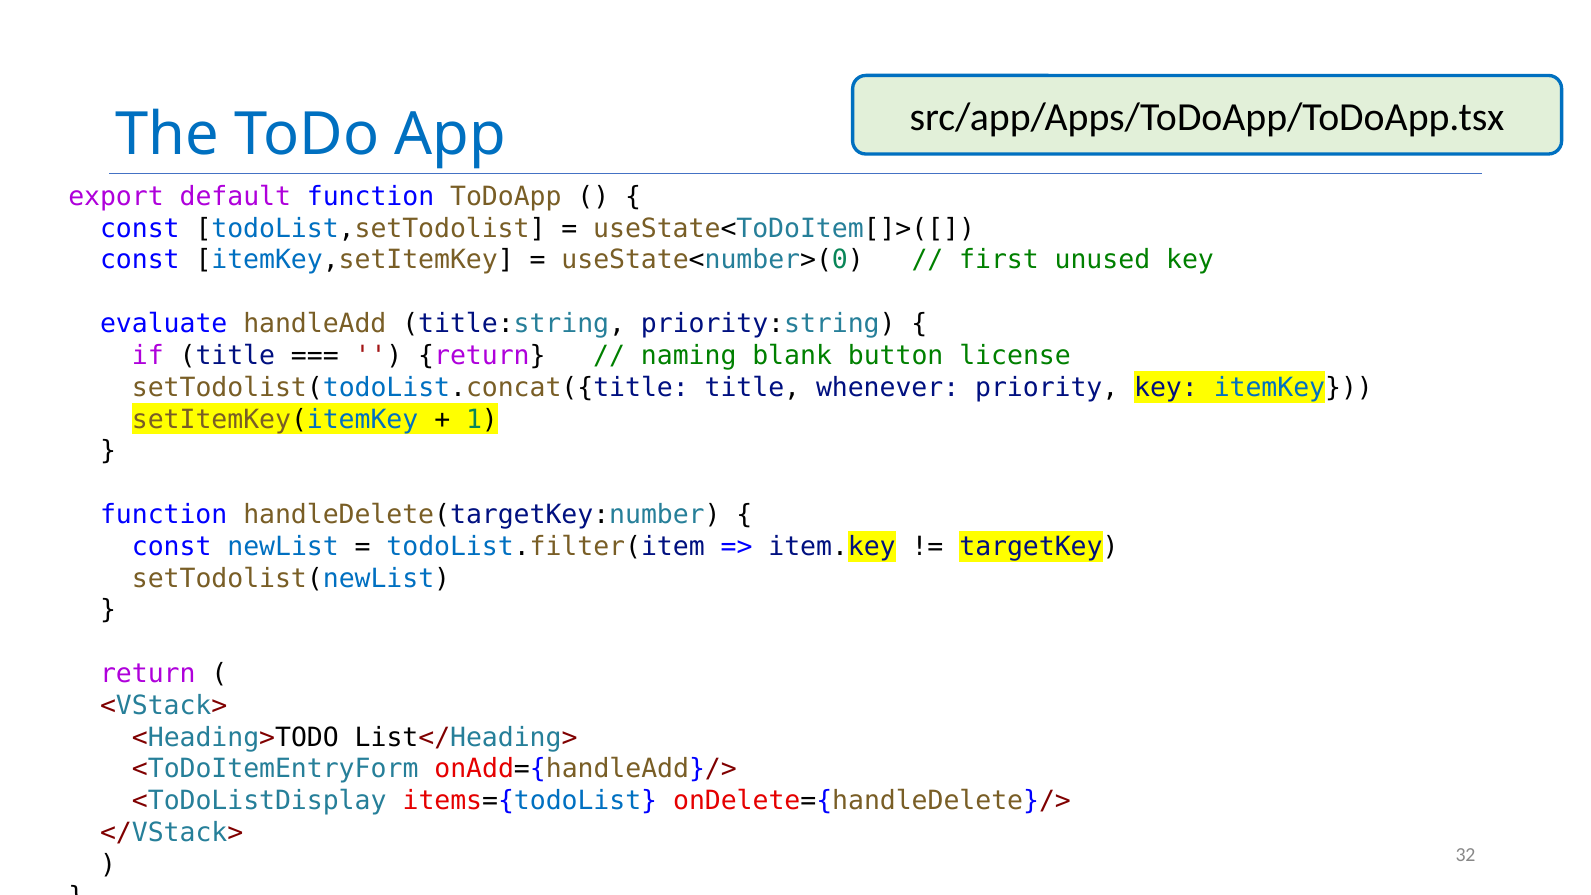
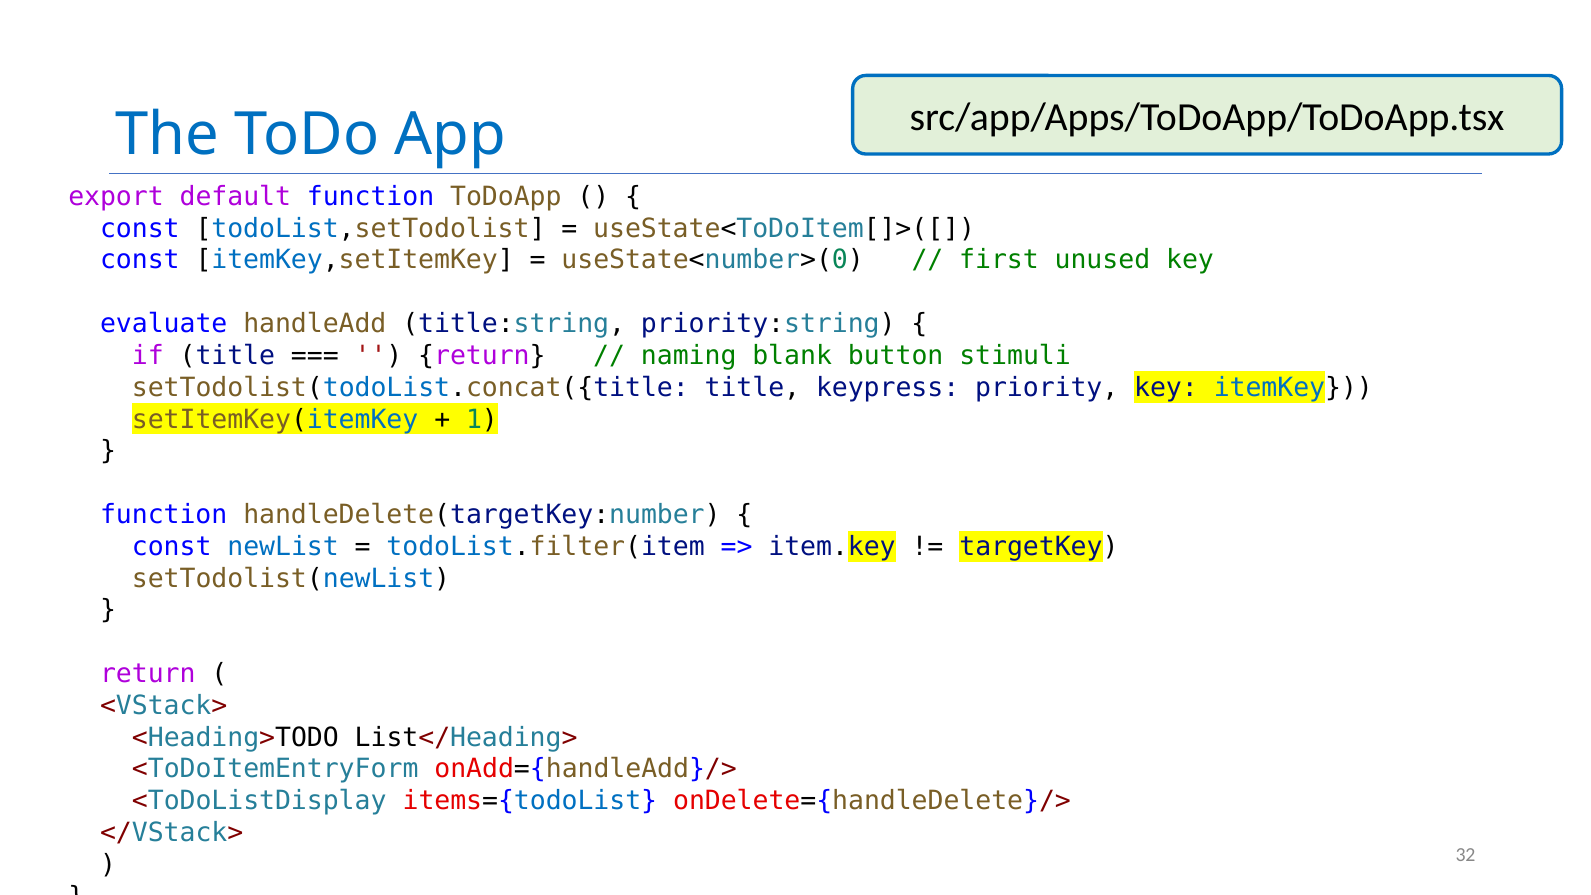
license: license -> stimuli
whenever: whenever -> keypress
